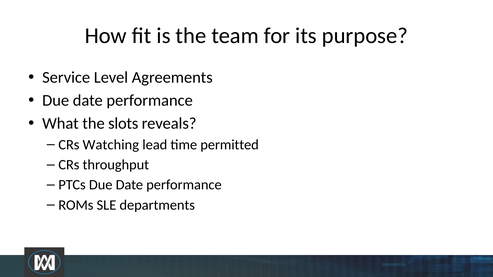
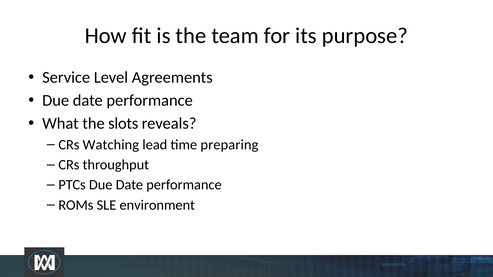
permitted: permitted -> preparing
departments: departments -> environment
